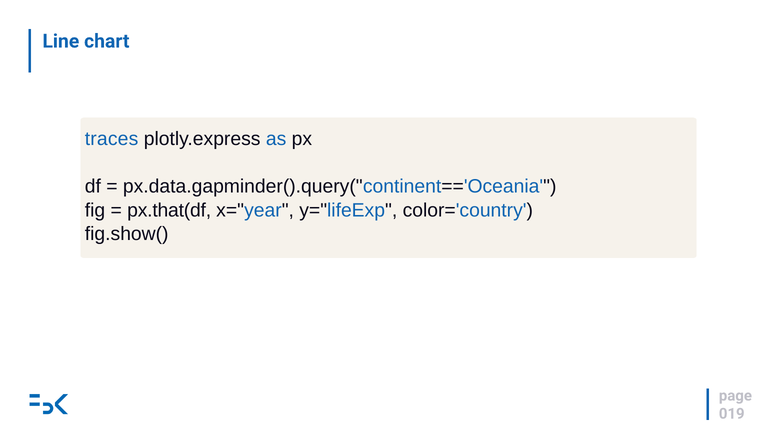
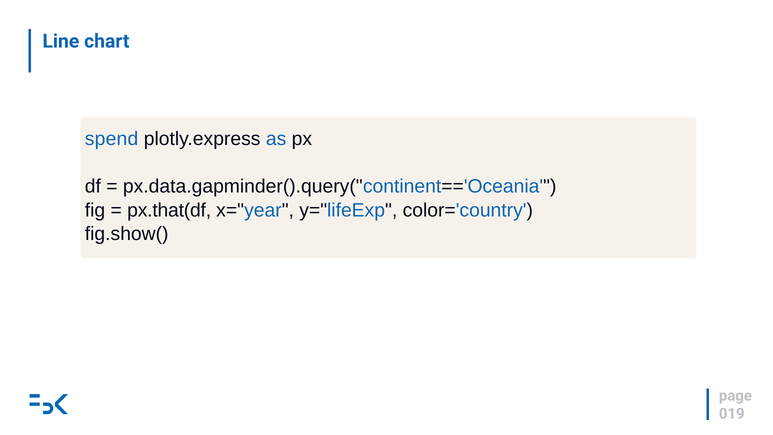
traces: traces -> spend
